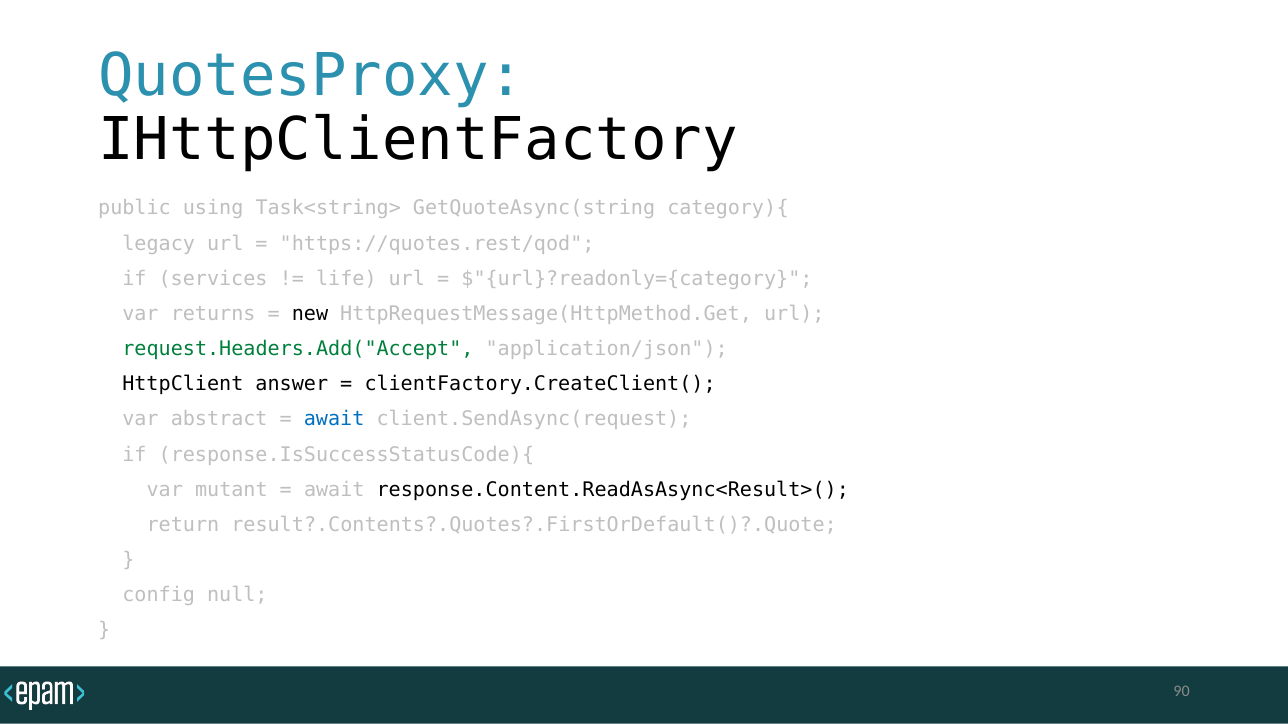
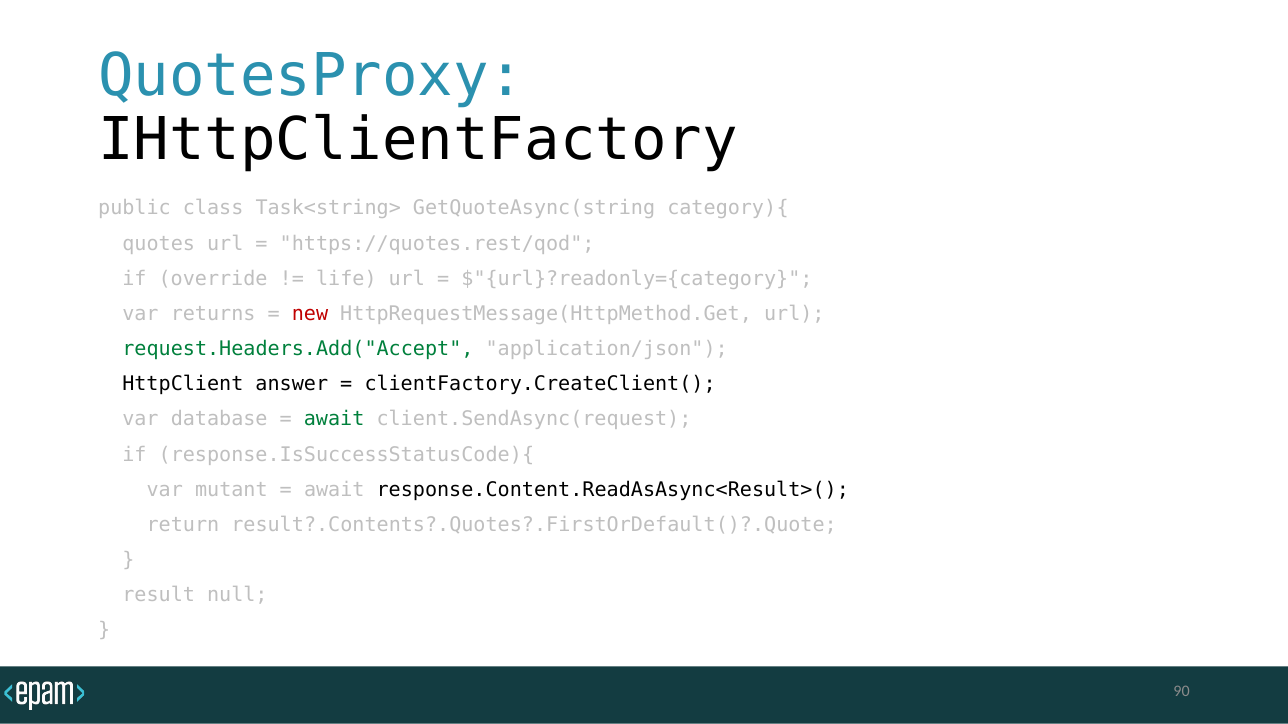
using: using -> class
legacy: legacy -> quotes
services: services -> override
new colour: black -> red
abstract: abstract -> database
await at (334, 419) colour: blue -> green
config: config -> result
